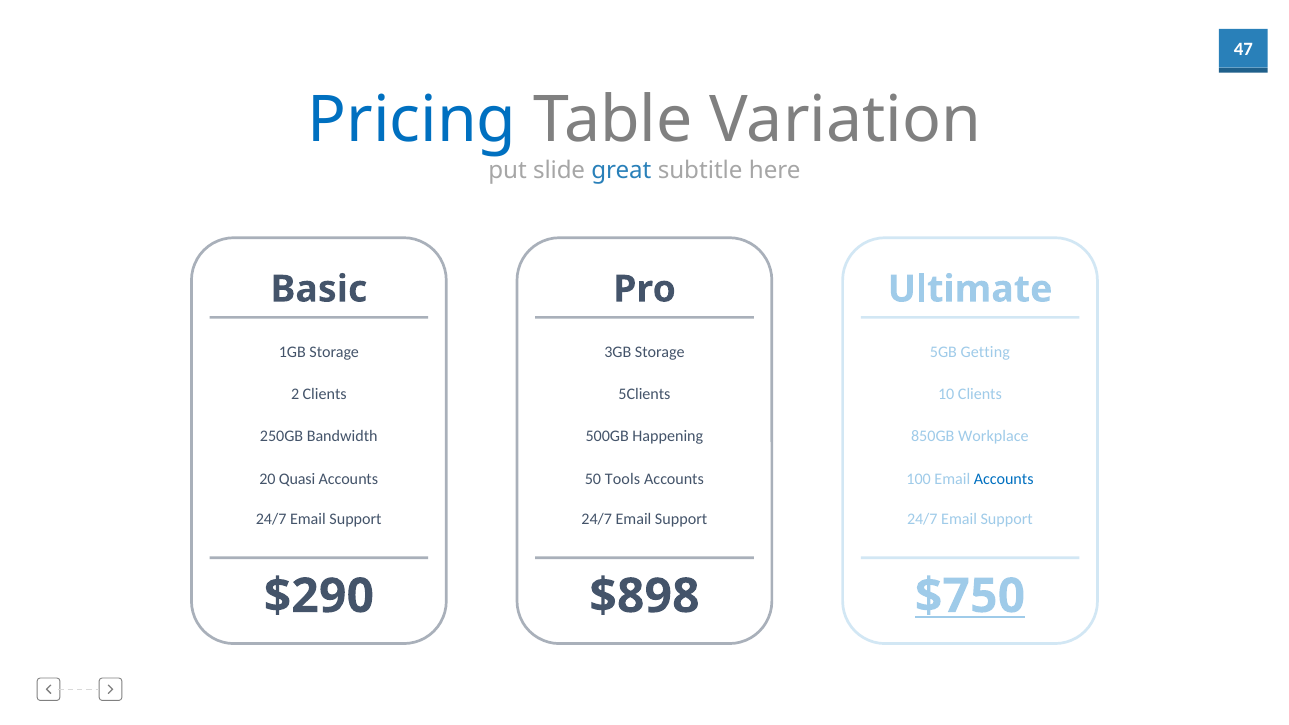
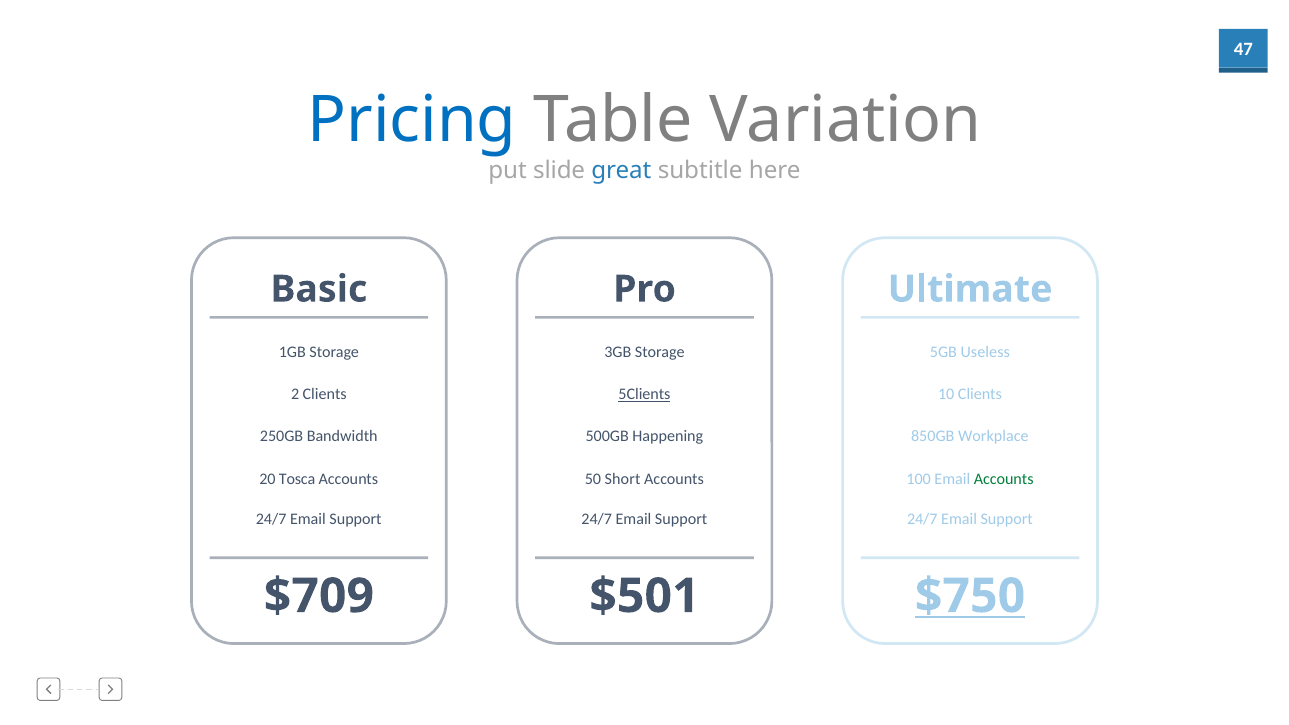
Getting: Getting -> Useless
5Clients underline: none -> present
Quasi: Quasi -> Tosca
Tools: Tools -> Short
Accounts at (1004, 479) colour: blue -> green
$290: $290 -> $709
$898: $898 -> $501
